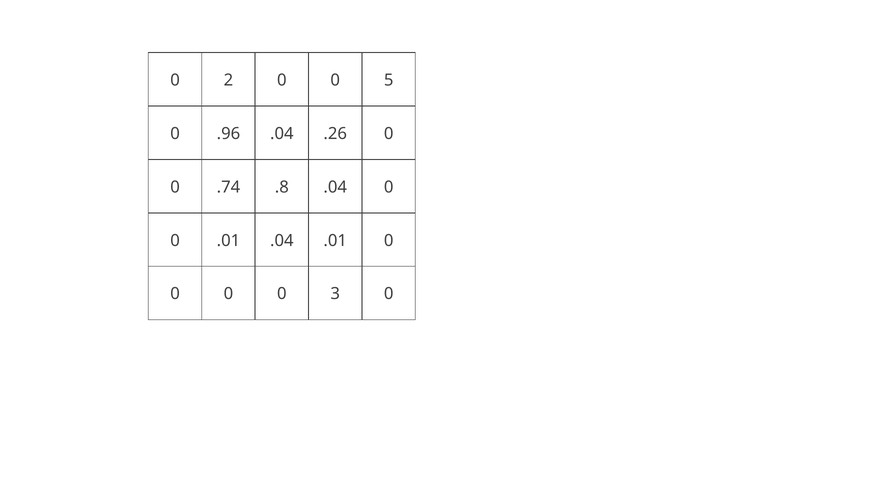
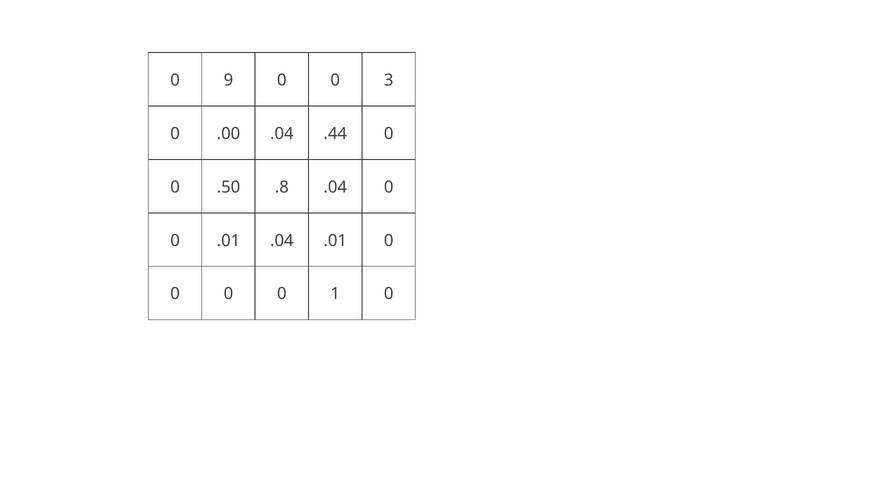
2: 2 -> 9
5: 5 -> 3
.96: .96 -> .00
.26: .26 -> .44
.74: .74 -> .50
3: 3 -> 1
